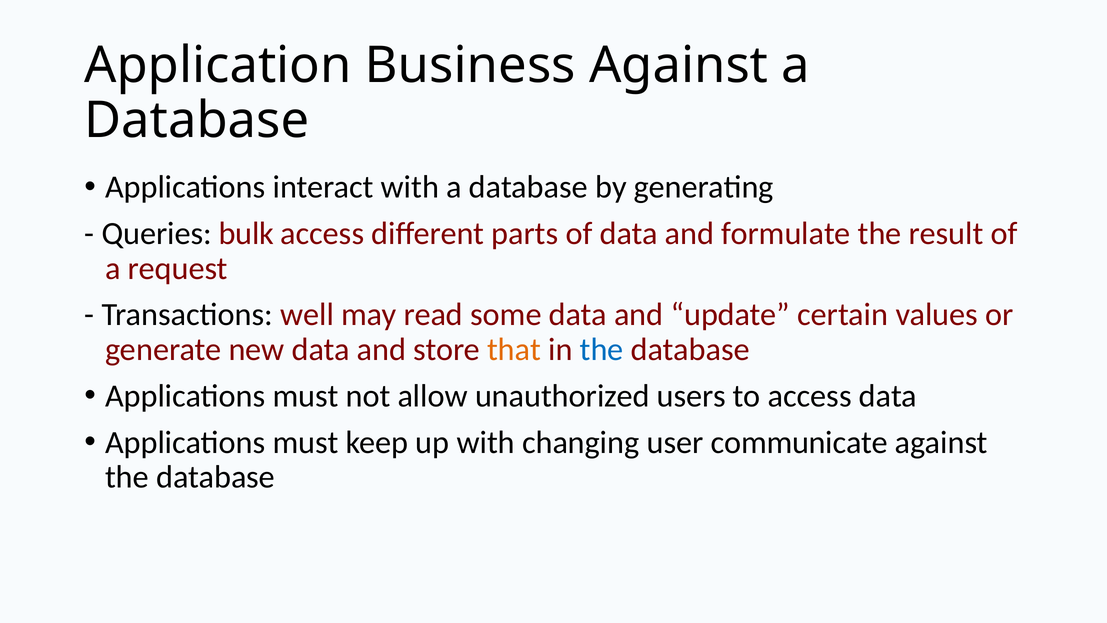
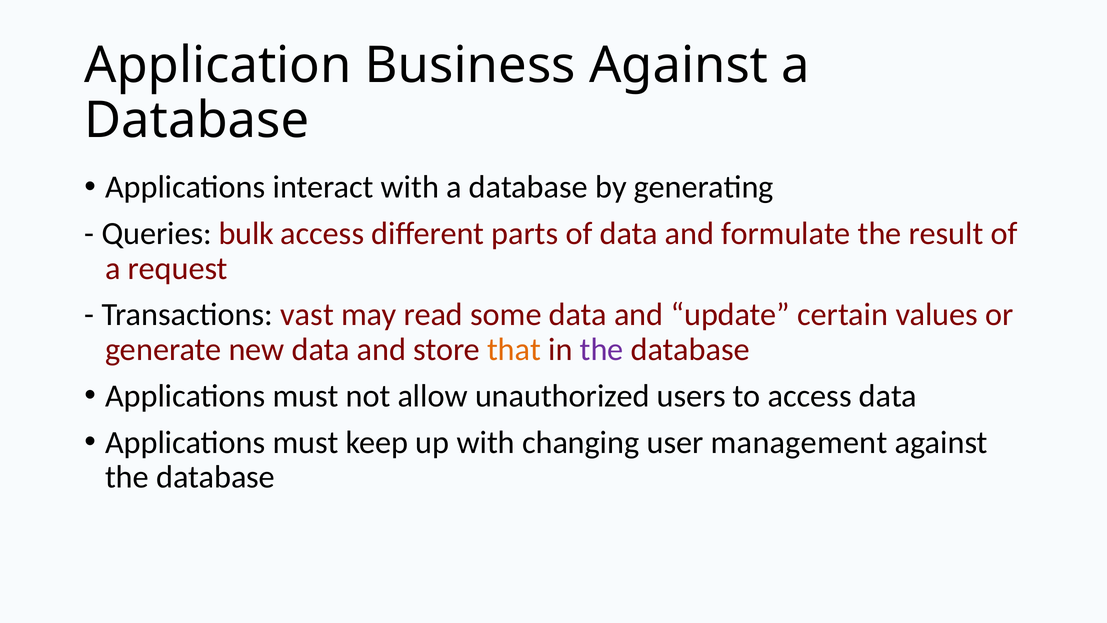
well: well -> vast
the at (602, 349) colour: blue -> purple
communicate: communicate -> management
